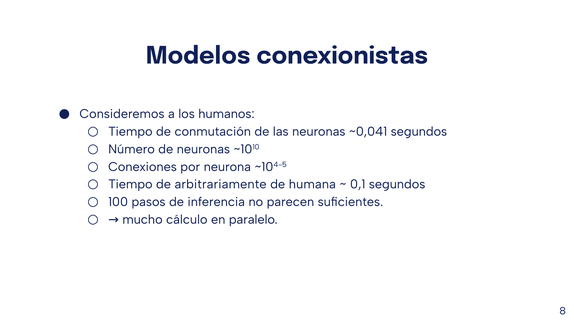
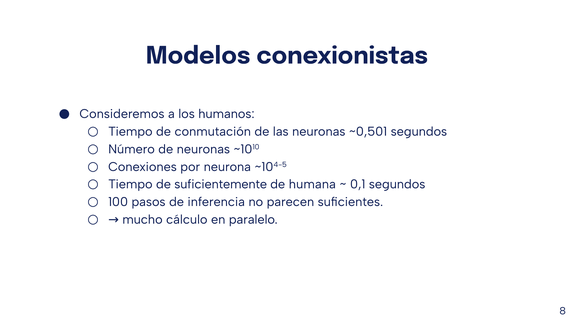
~0,041: ~0,041 -> ~0,501
arbitrariamente: arbitrariamente -> suficientemente
